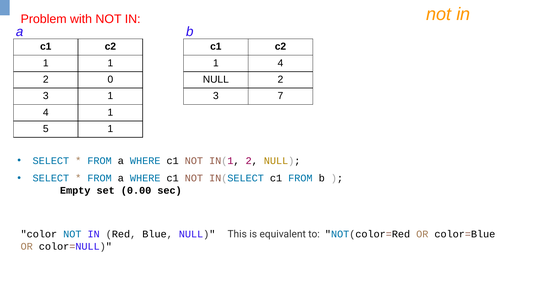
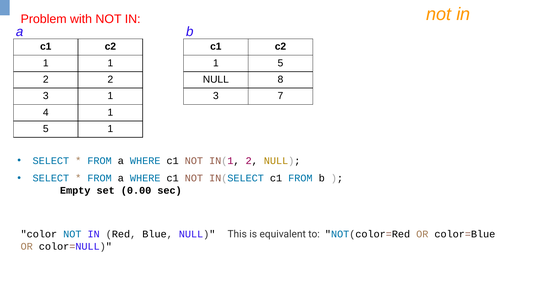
4 at (280, 63): 4 -> 5
2 0: 0 -> 2
NULL 2: 2 -> 8
